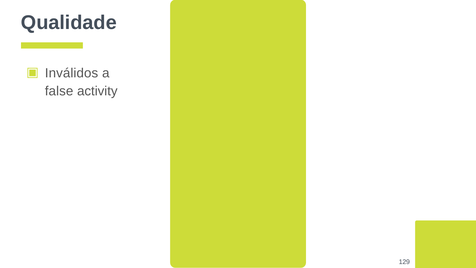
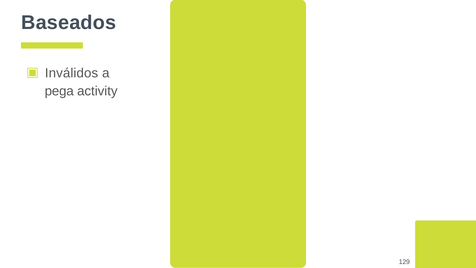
Qualidade: Qualidade -> Baseados
false: false -> pega
